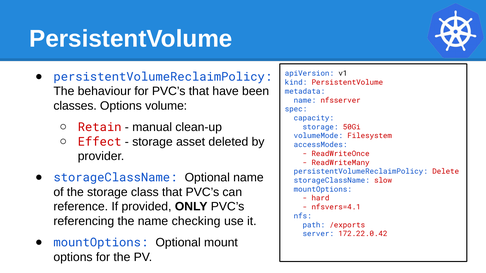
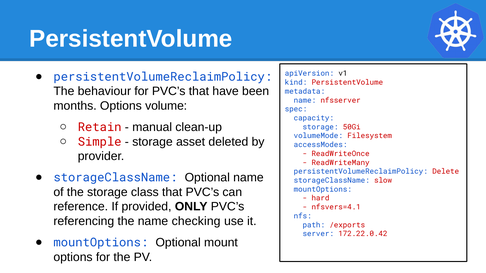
classes: classes -> months
Effect: Effect -> Simple
